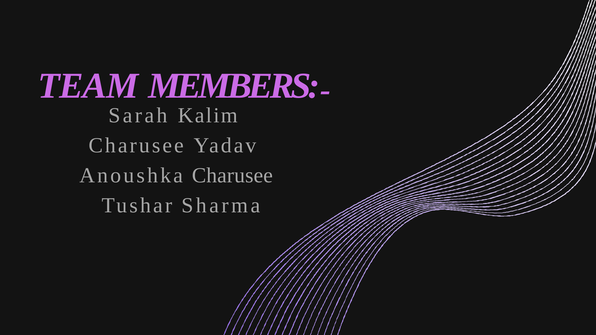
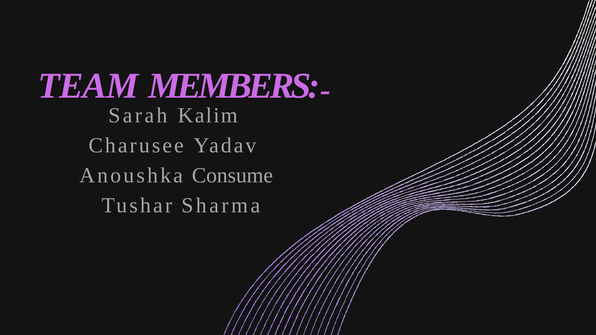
Anoushka Charusee: Charusee -> Consume
